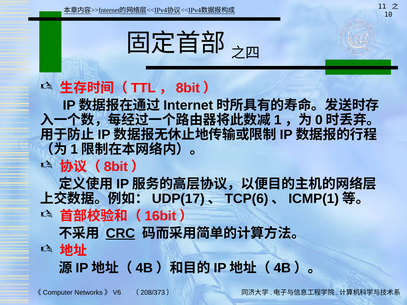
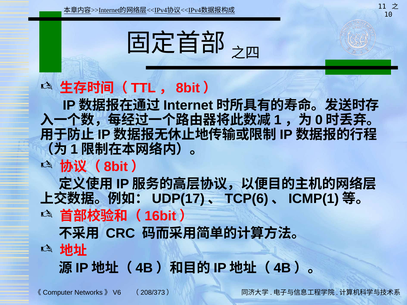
CRC underline: present -> none
